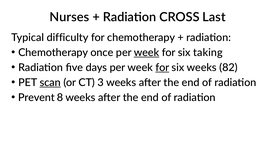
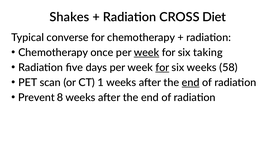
Nurses: Nurses -> Shakes
Last: Last -> Diet
difficulty: difficulty -> converse
82: 82 -> 58
scan underline: present -> none
3: 3 -> 1
end at (191, 83) underline: none -> present
